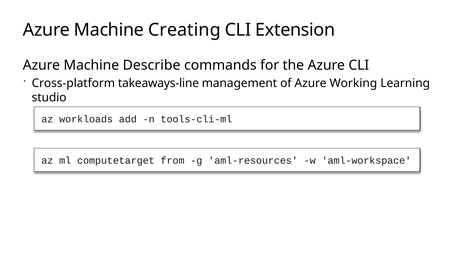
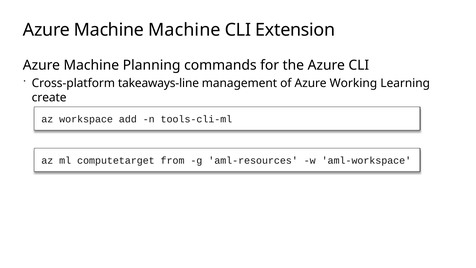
Machine Creating: Creating -> Machine
Describe: Describe -> Planning
studio: studio -> create
workloads: workloads -> workspace
